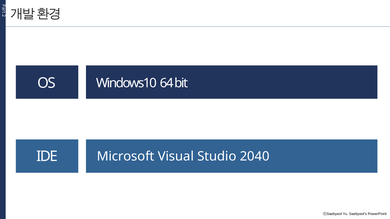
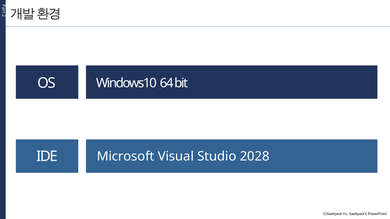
2040: 2040 -> 2028
